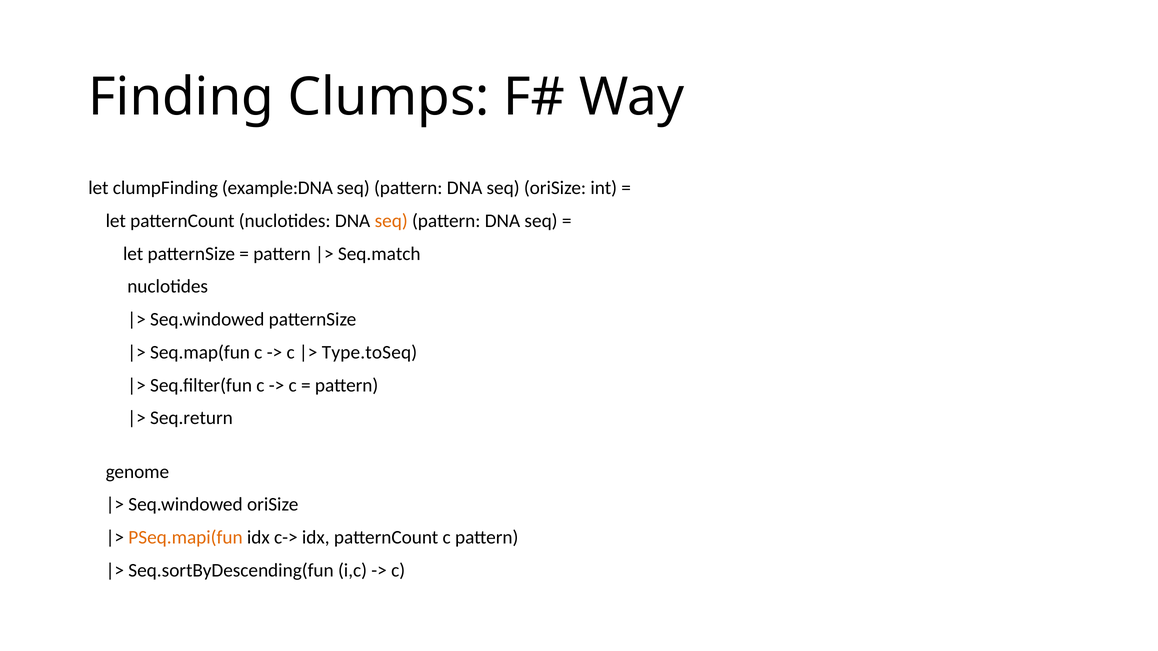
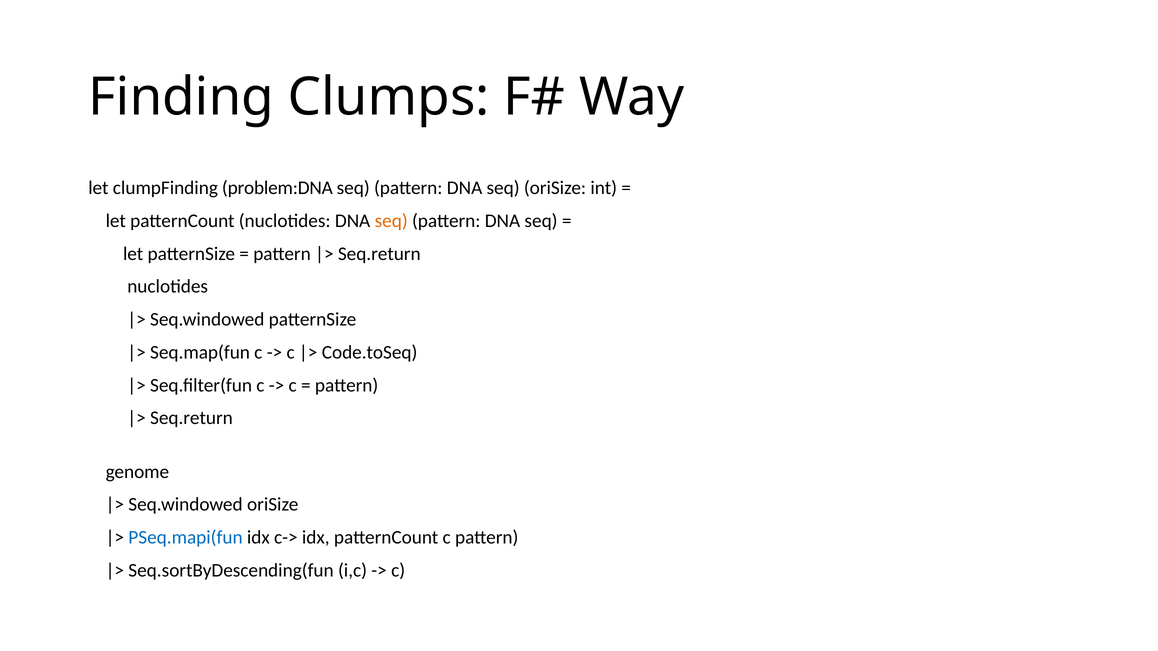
example:DNA: example:DNA -> problem:DNA
Seq.match at (379, 254): Seq.match -> Seq.return
Type.toSeq: Type.toSeq -> Code.toSeq
PSeq.mapi(fun colour: orange -> blue
